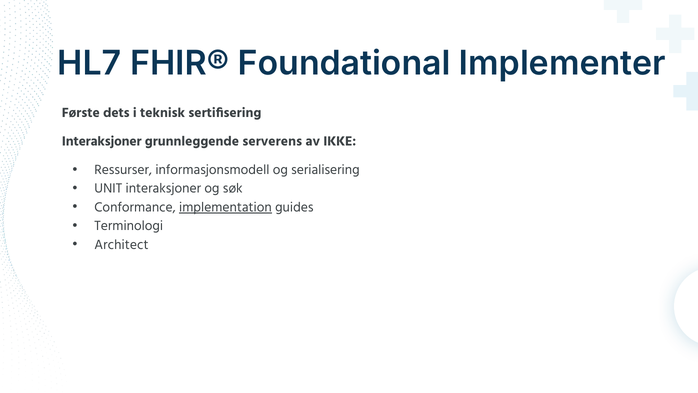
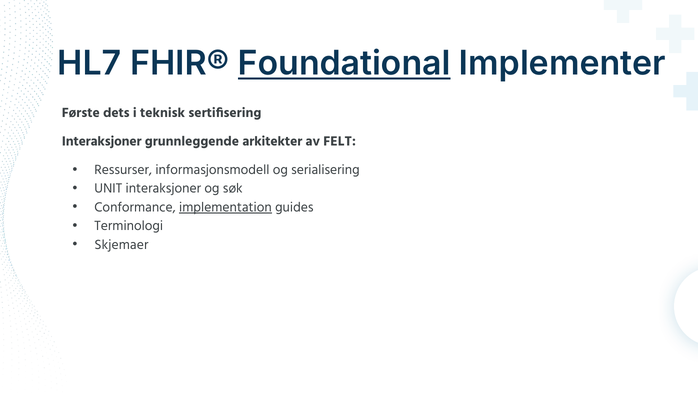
Foundational underline: none -> present
serverens: serverens -> arkitekter
IKKE: IKKE -> FELT
Architect: Architect -> Skjemaer
